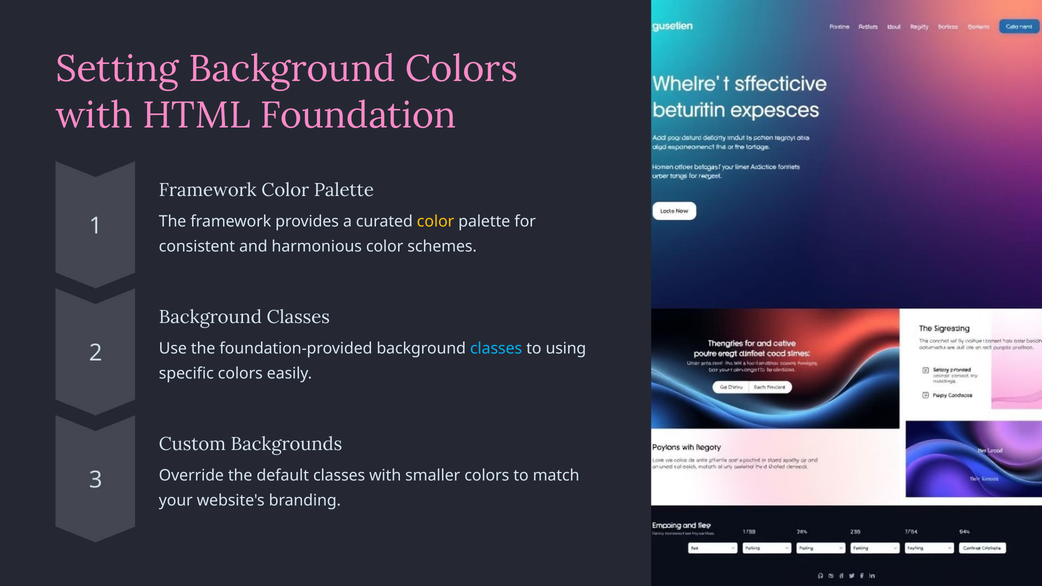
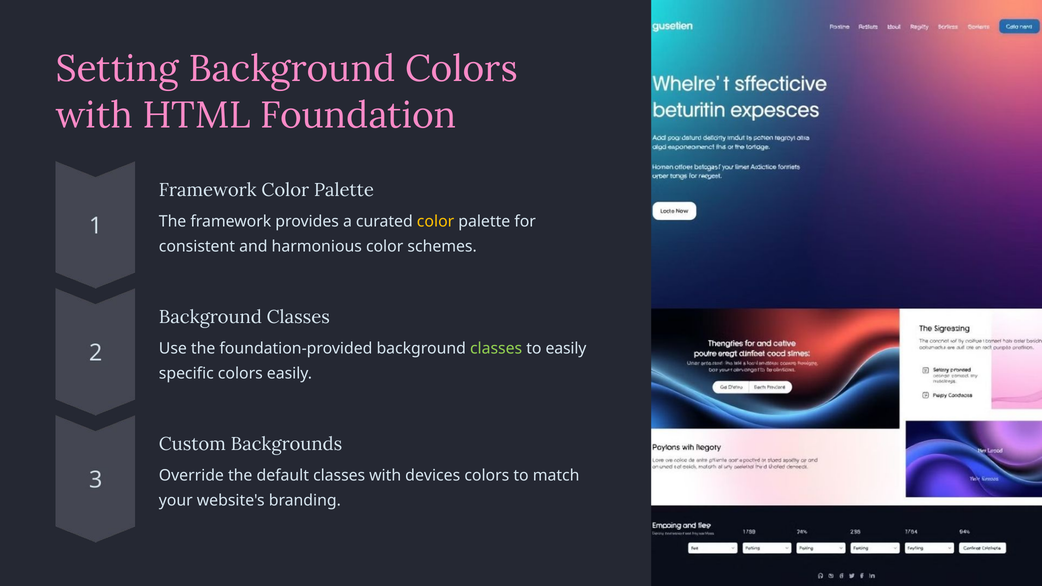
classes at (496, 348) colour: light blue -> light green
to using: using -> easily
smaller: smaller -> devices
